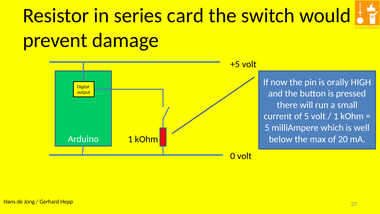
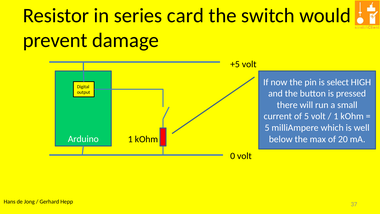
orally: orally -> select
